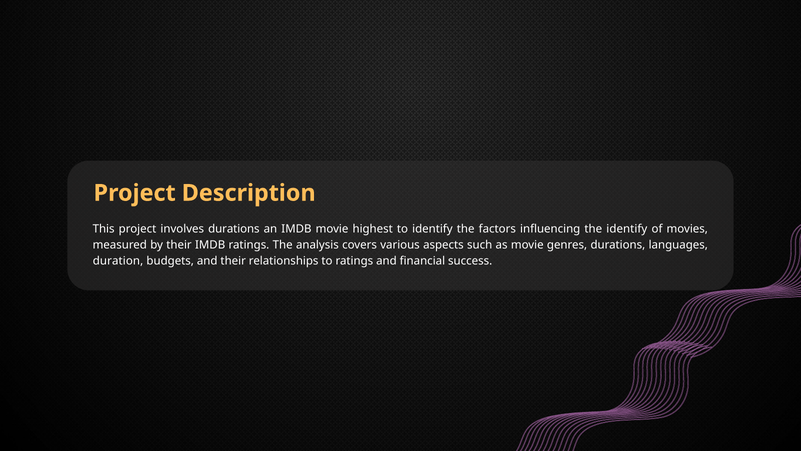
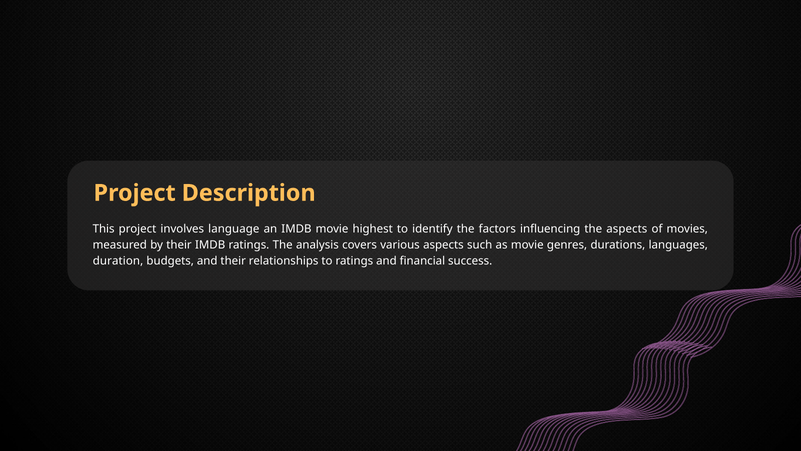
involves durations: durations -> language
the identify: identify -> aspects
